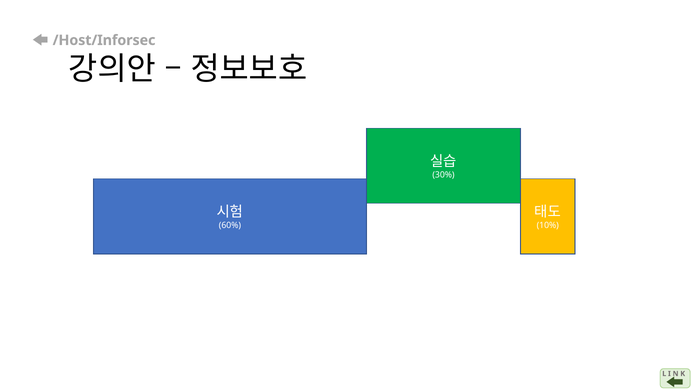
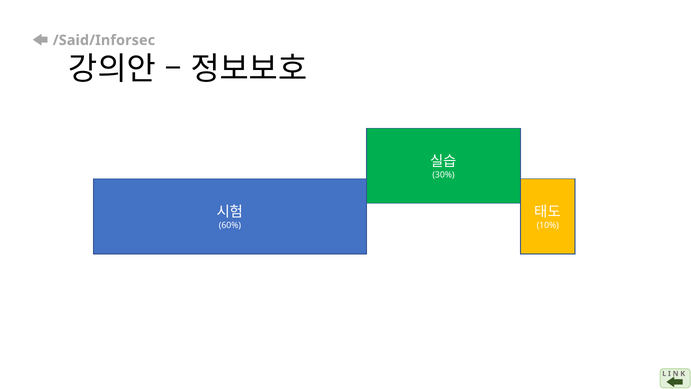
/Host/Inforsec: /Host/Inforsec -> /Said/Inforsec
